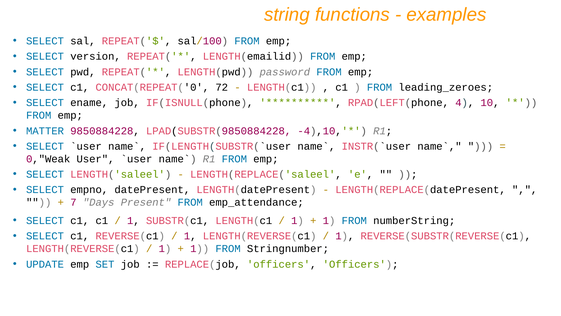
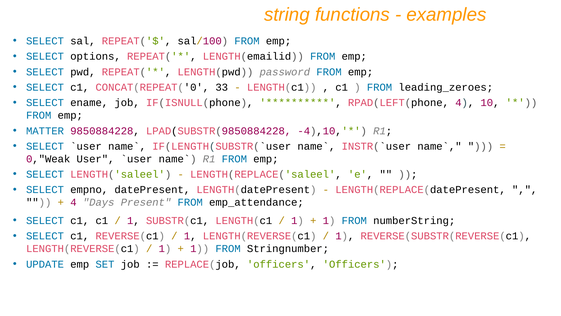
version: version -> options
72: 72 -> 33
7 at (73, 202): 7 -> 4
